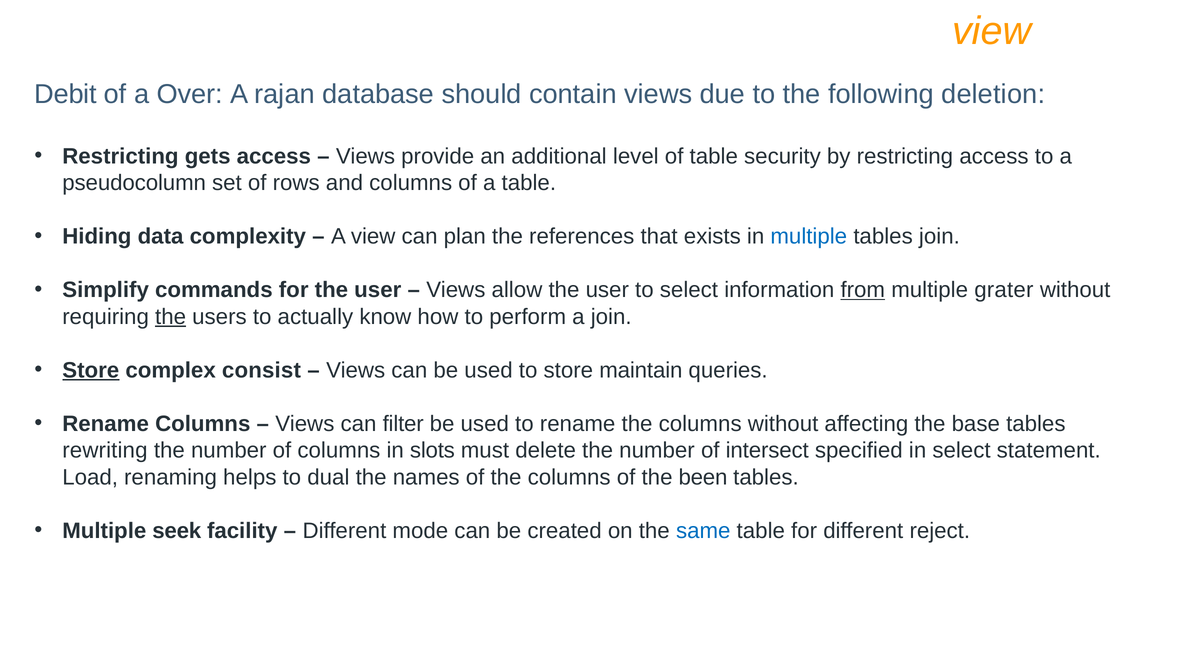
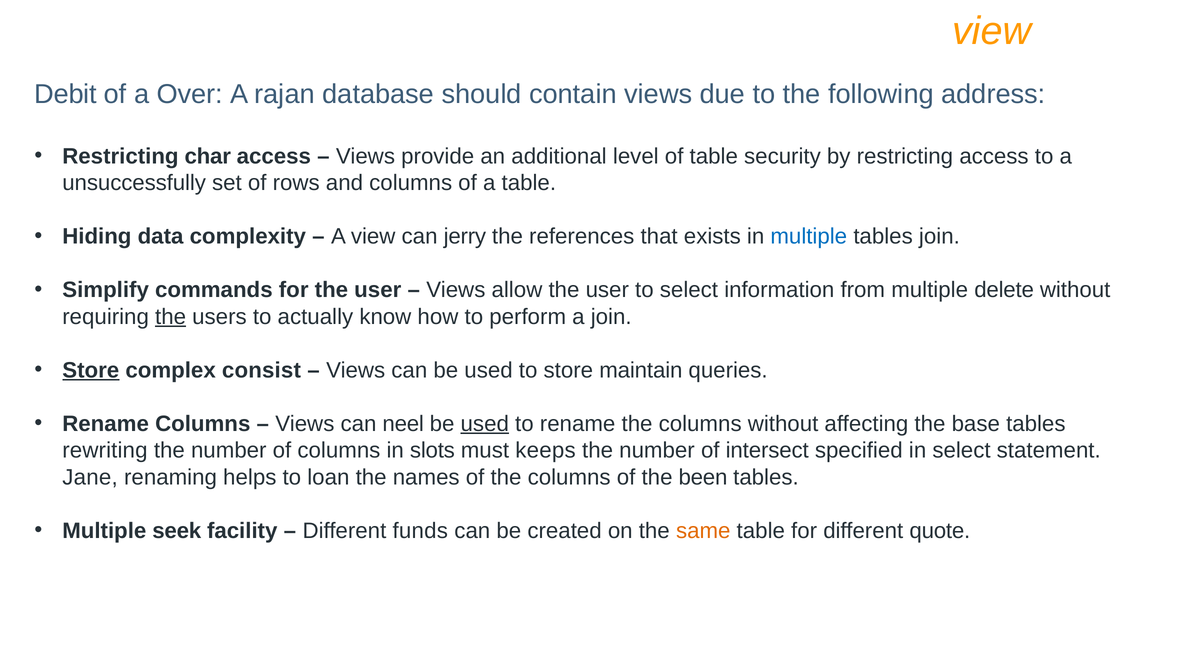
deletion: deletion -> address
gets: gets -> char
pseudocolumn: pseudocolumn -> unsuccessfully
plan: plan -> jerry
from underline: present -> none
grater: grater -> delete
filter: filter -> neel
used at (485, 424) underline: none -> present
delete: delete -> keeps
Load: Load -> Jane
dual: dual -> loan
mode: mode -> funds
same colour: blue -> orange
reject: reject -> quote
